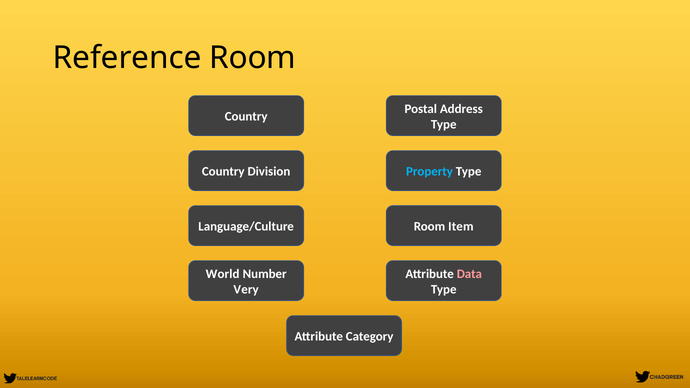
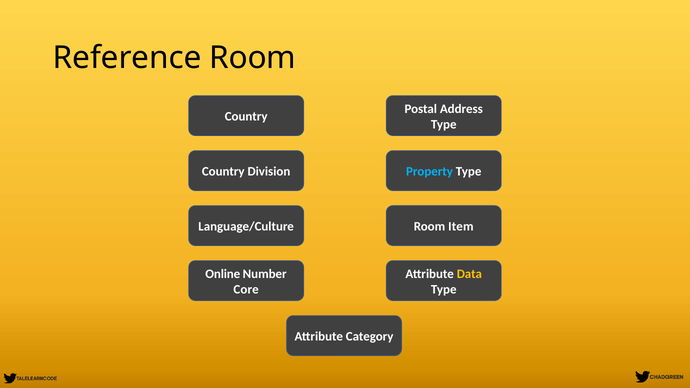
World: World -> Online
Data colour: pink -> yellow
Very: Very -> Core
